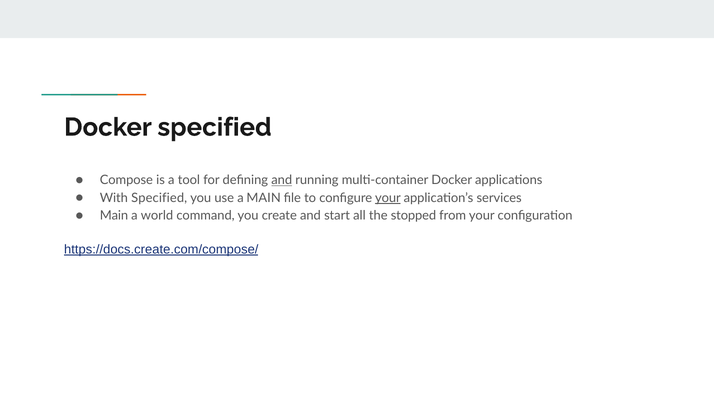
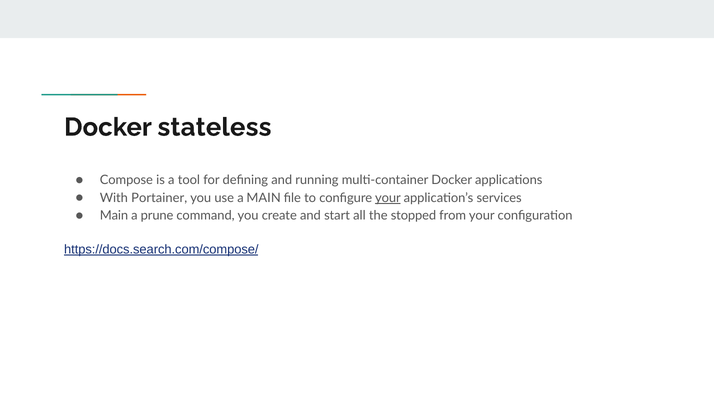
Docker specified: specified -> stateless
and at (282, 180) underline: present -> none
With Specified: Specified -> Portainer
world: world -> prune
https://docs.create.com/compose/: https://docs.create.com/compose/ -> https://docs.search.com/compose/
